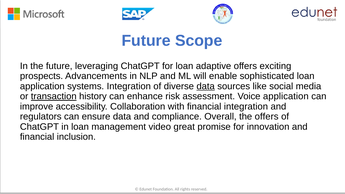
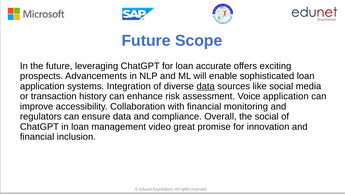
adaptive: adaptive -> accurate
transaction underline: present -> none
financial integration: integration -> monitoring
the offers: offers -> social
